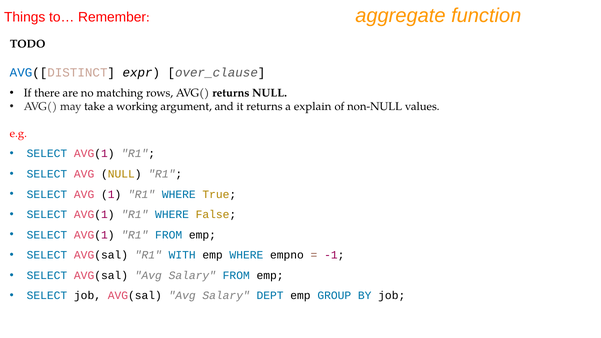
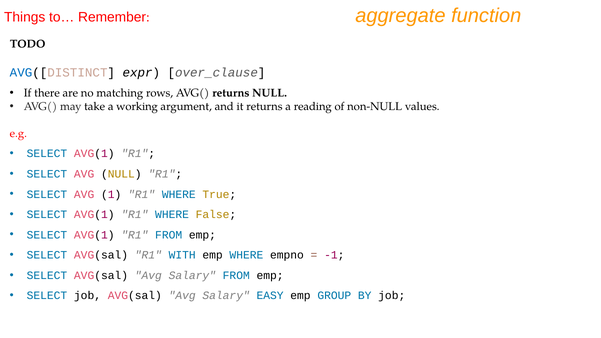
explain: explain -> reading
DEPT: DEPT -> EASY
